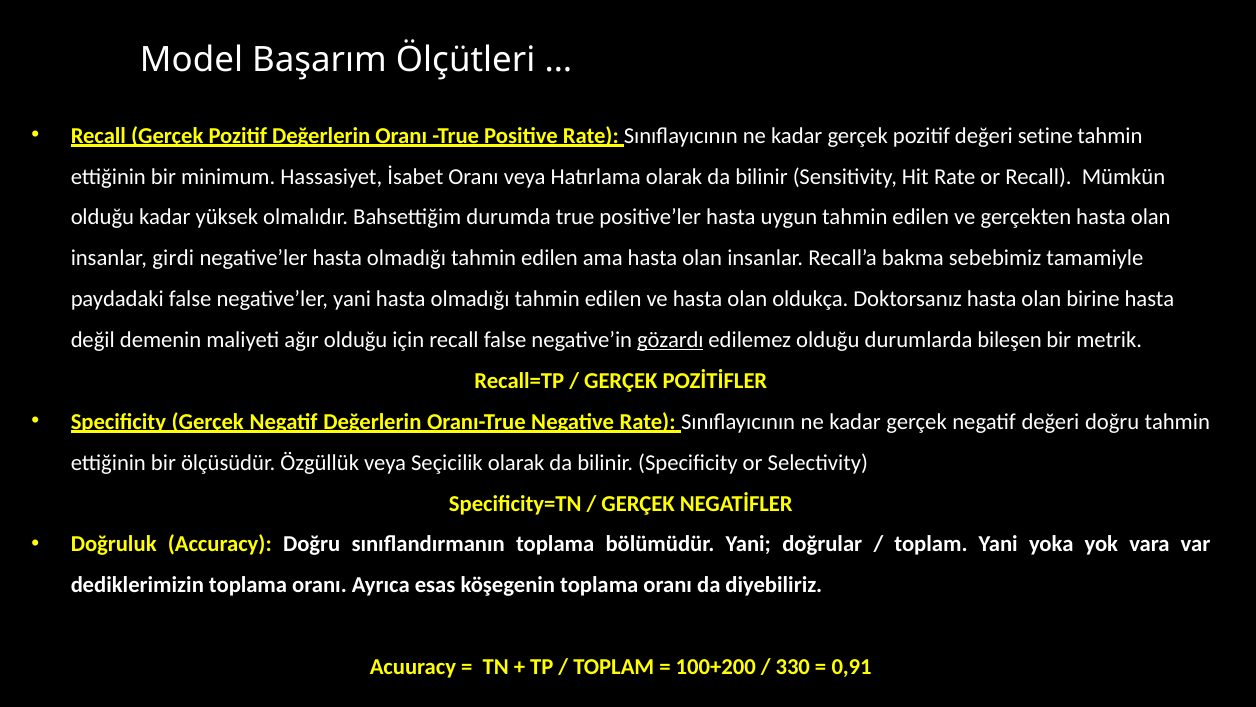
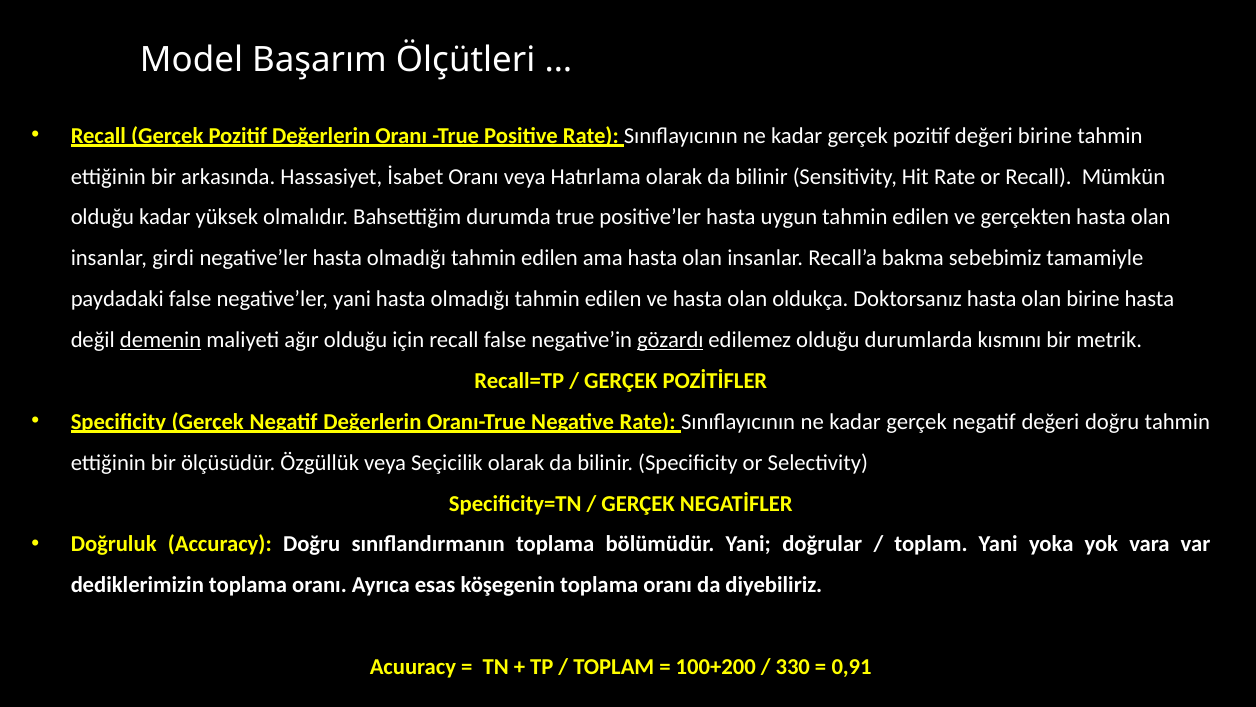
değeri setine: setine -> birine
minimum: minimum -> arkasında
demenin underline: none -> present
bileşen: bileşen -> kısmını
